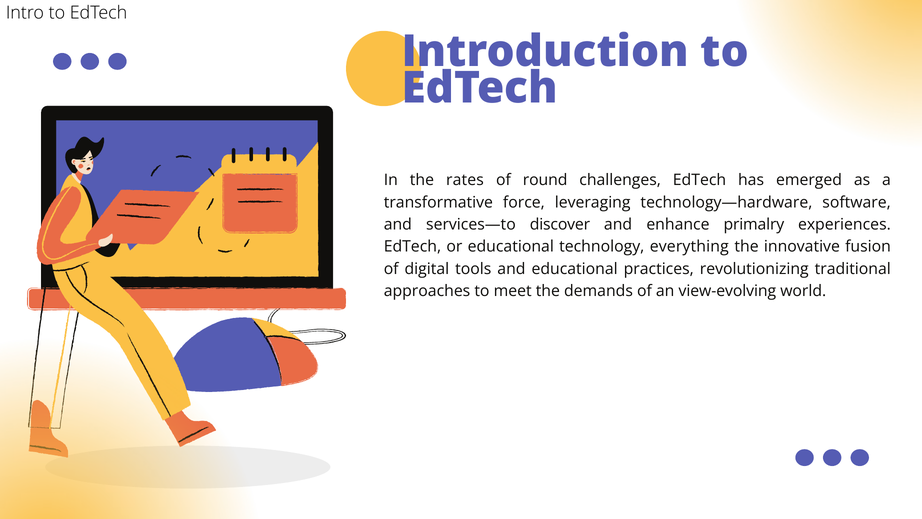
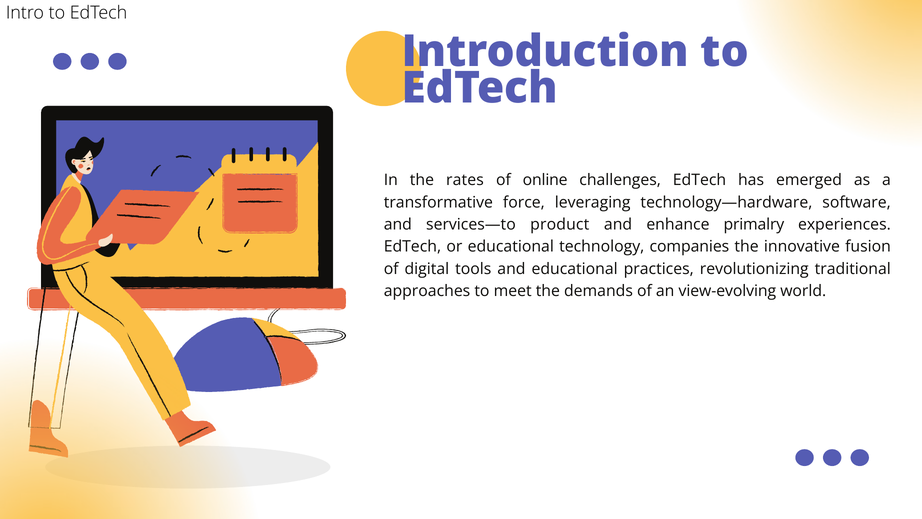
round: round -> online
discover: discover -> product
everything: everything -> companies
